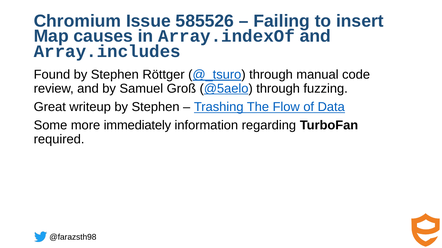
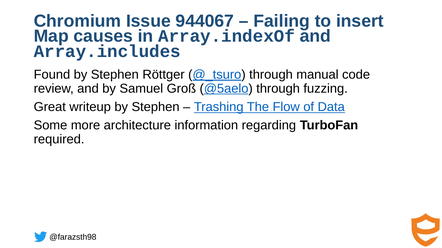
585526: 585526 -> 944067
immediately: immediately -> architecture
